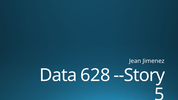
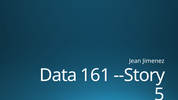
628: 628 -> 161
